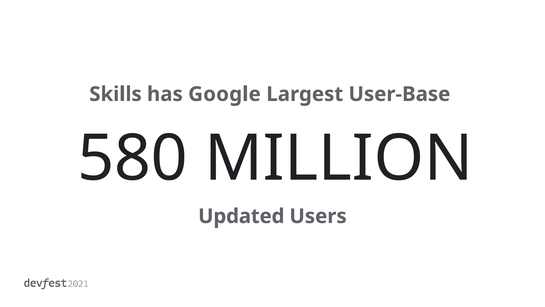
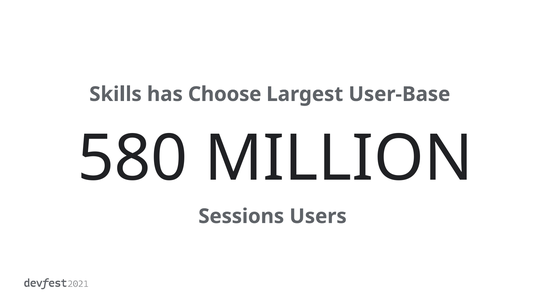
Google: Google -> Choose
Updated: Updated -> Sessions
